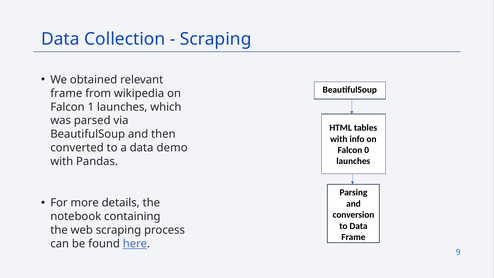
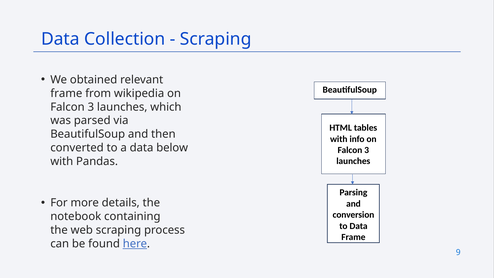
1 at (91, 107): 1 -> 3
demo: demo -> below
0 at (367, 150): 0 -> 3
